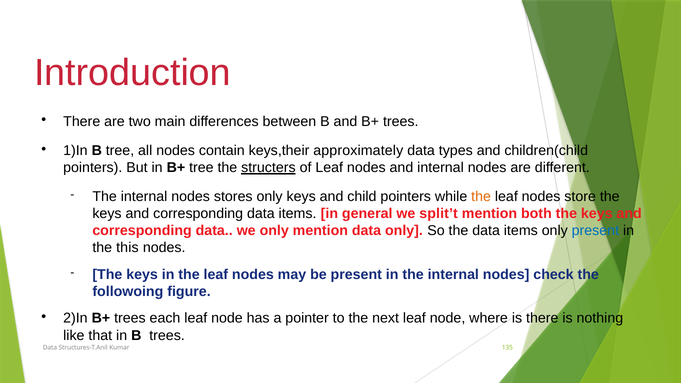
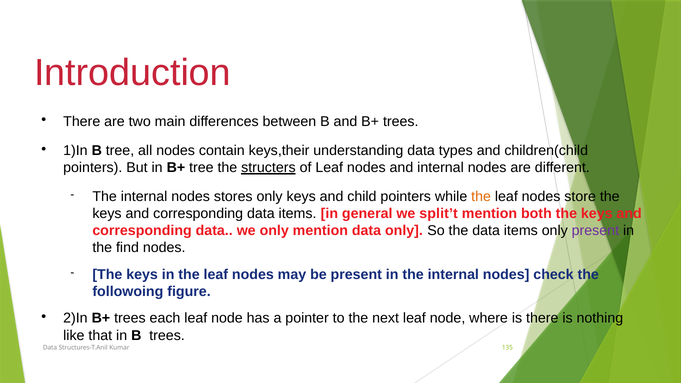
approximately: approximately -> understanding
present at (595, 231) colour: blue -> purple
this: this -> find
